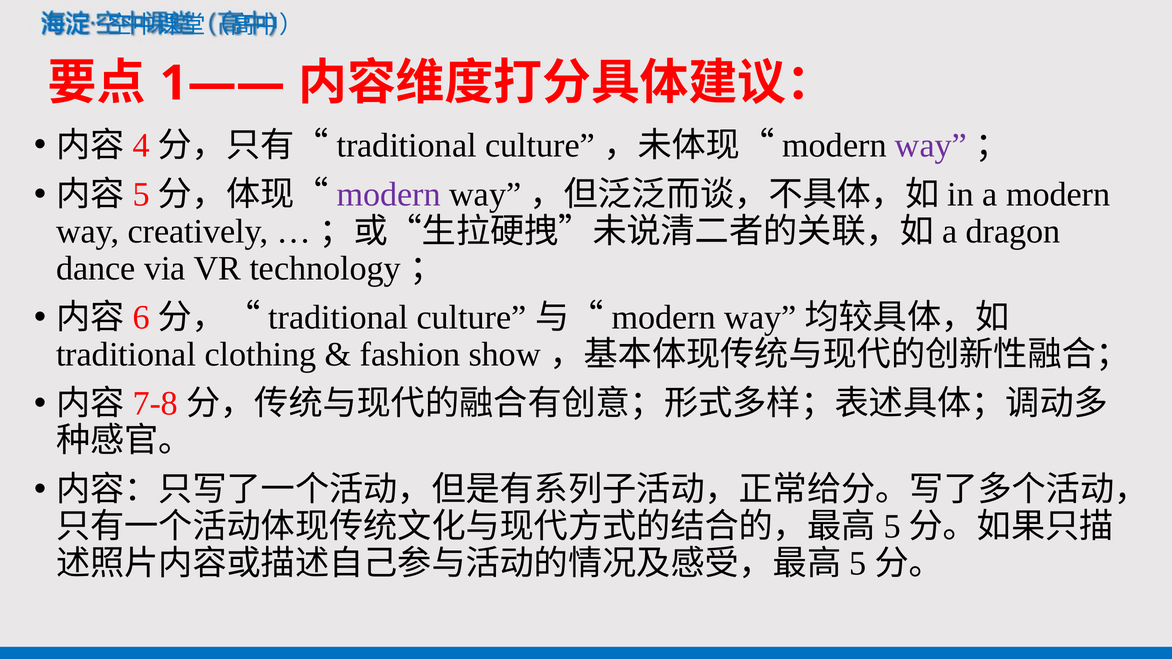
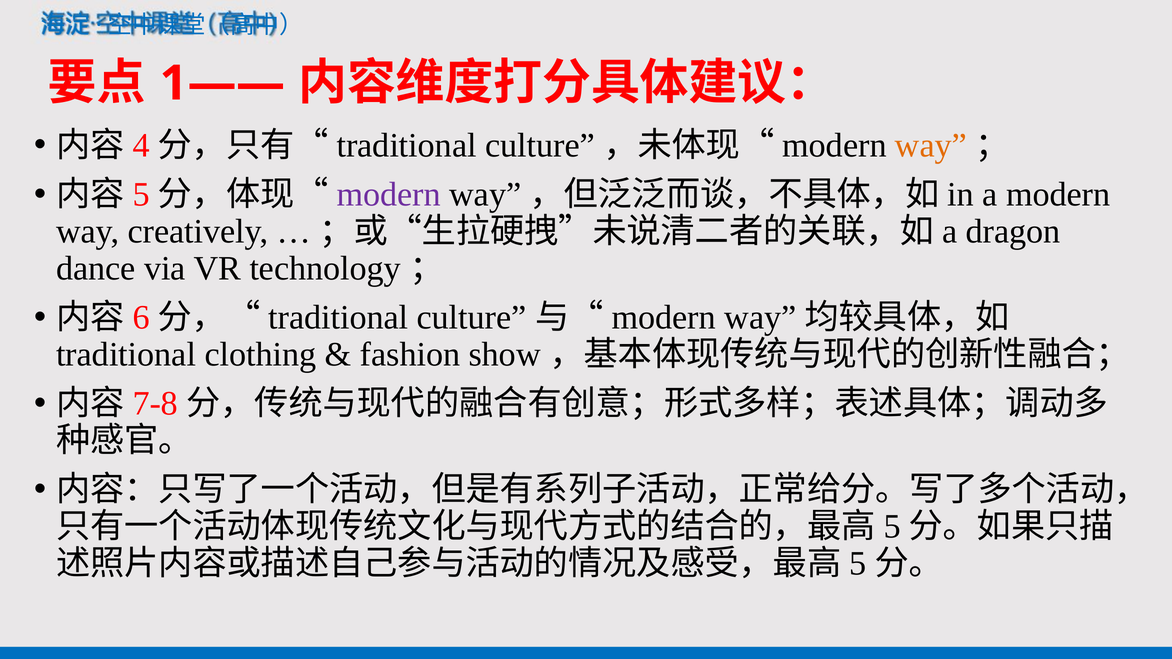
way at (931, 146) colour: purple -> orange
